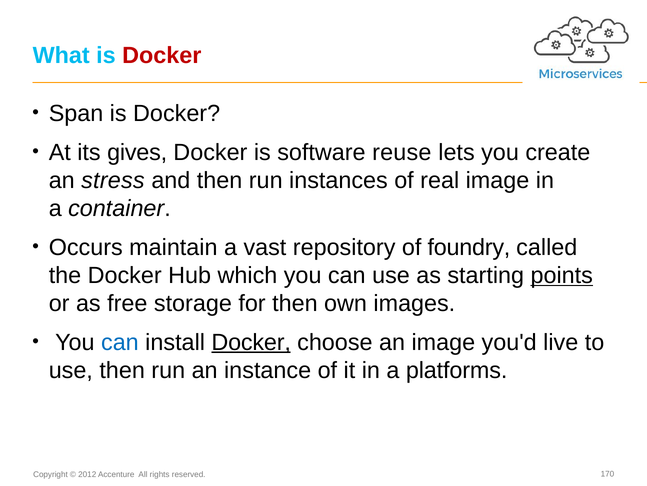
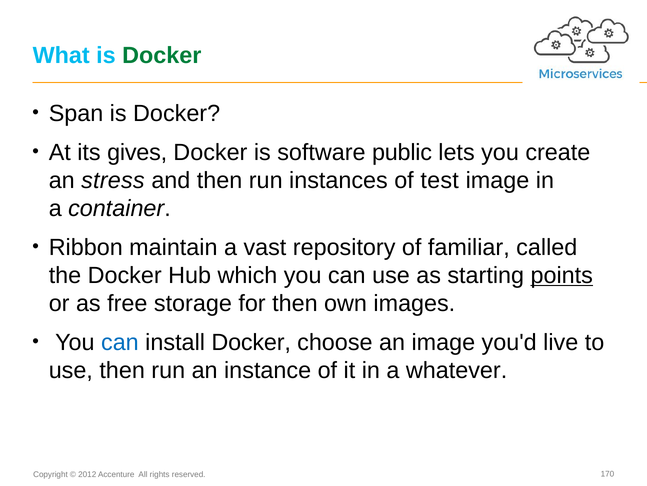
Docker at (162, 55) colour: red -> green
reuse: reuse -> public
real: real -> test
Occurs: Occurs -> Ribbon
foundry: foundry -> familiar
Docker at (251, 342) underline: present -> none
platforms: platforms -> whatever
